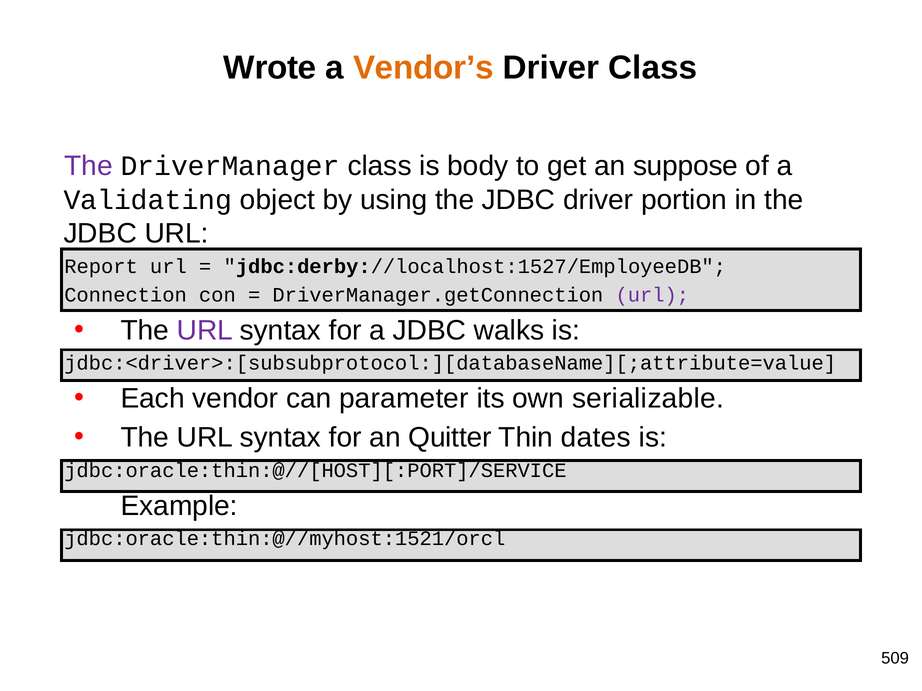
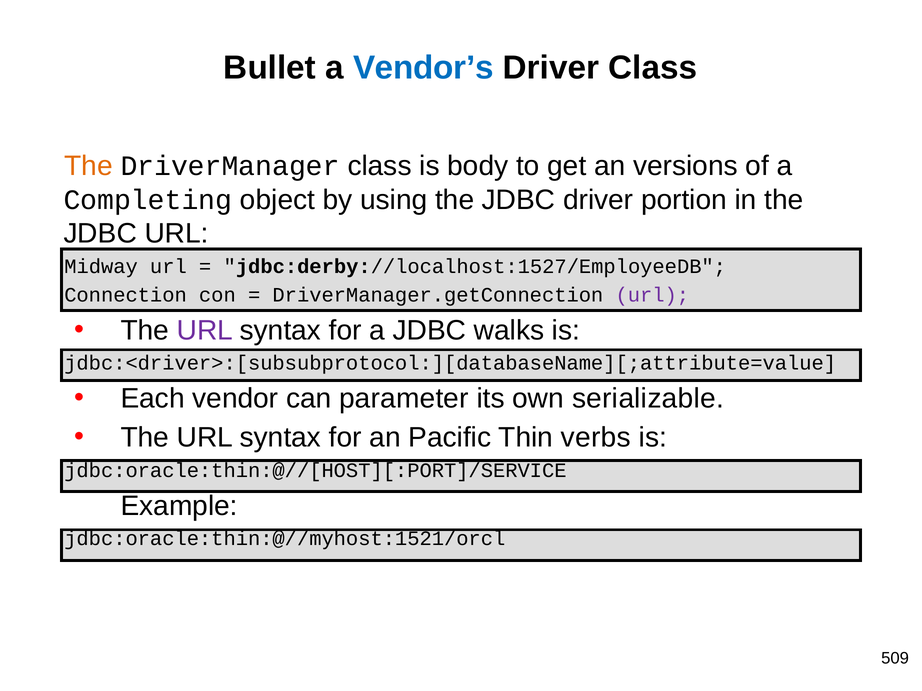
Wrote: Wrote -> Bullet
Vendor’s colour: orange -> blue
The at (89, 166) colour: purple -> orange
suppose: suppose -> versions
Validating: Validating -> Completing
Report: Report -> Midway
Quitter: Quitter -> Pacific
dates: dates -> verbs
